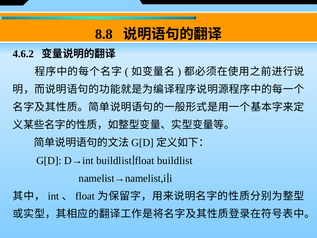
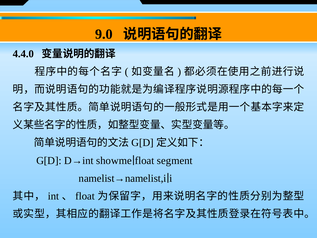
8.8: 8.8 -> 9.0
4.6.2: 4.6.2 -> 4.4.0
D→int buildlist: buildlist -> showme
buildlist at (175, 160): buildlist -> segment
